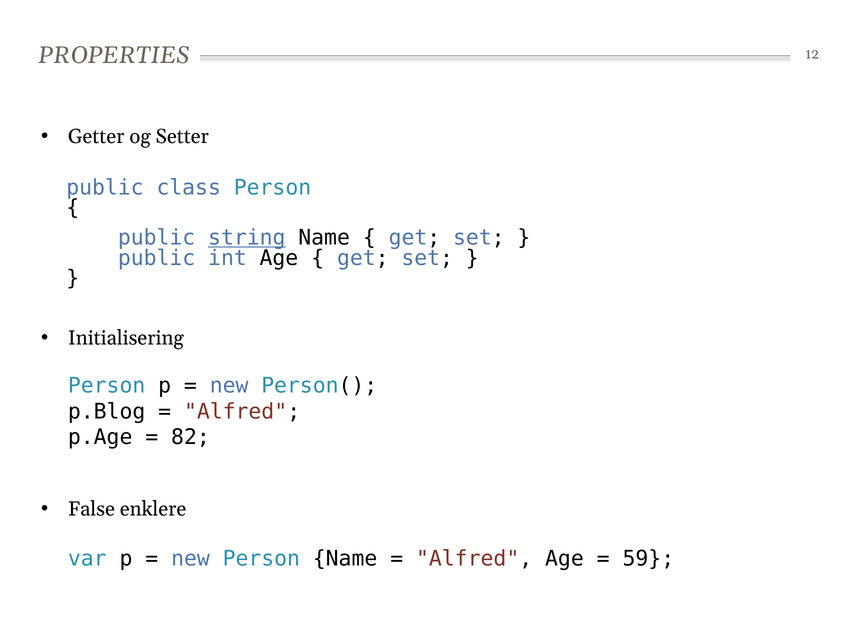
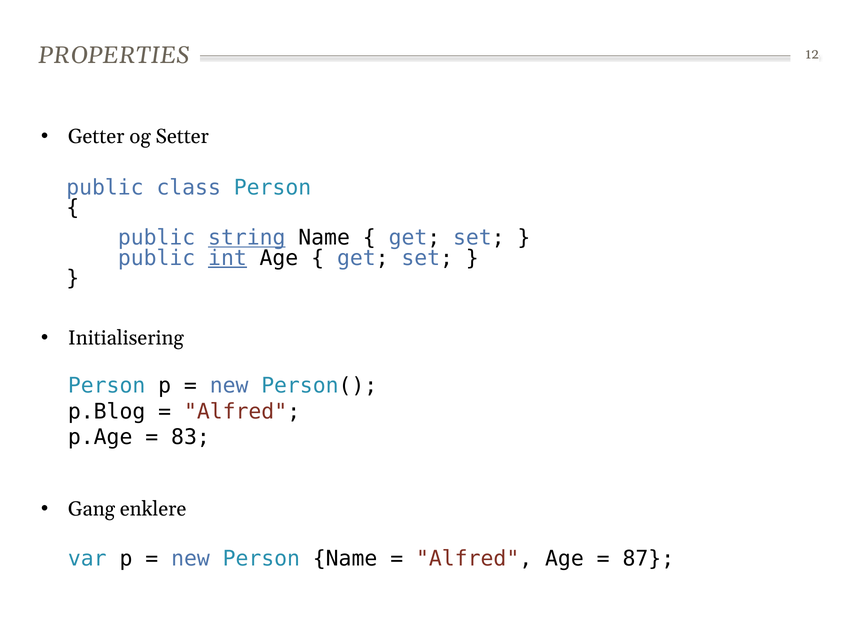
int underline: none -> present
82: 82 -> 83
False: False -> Gang
59: 59 -> 87
